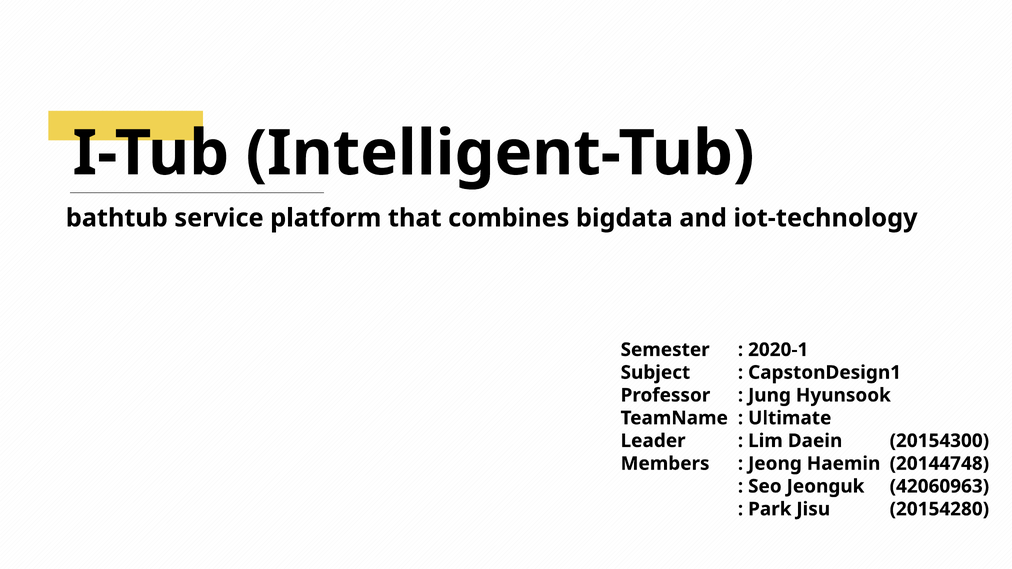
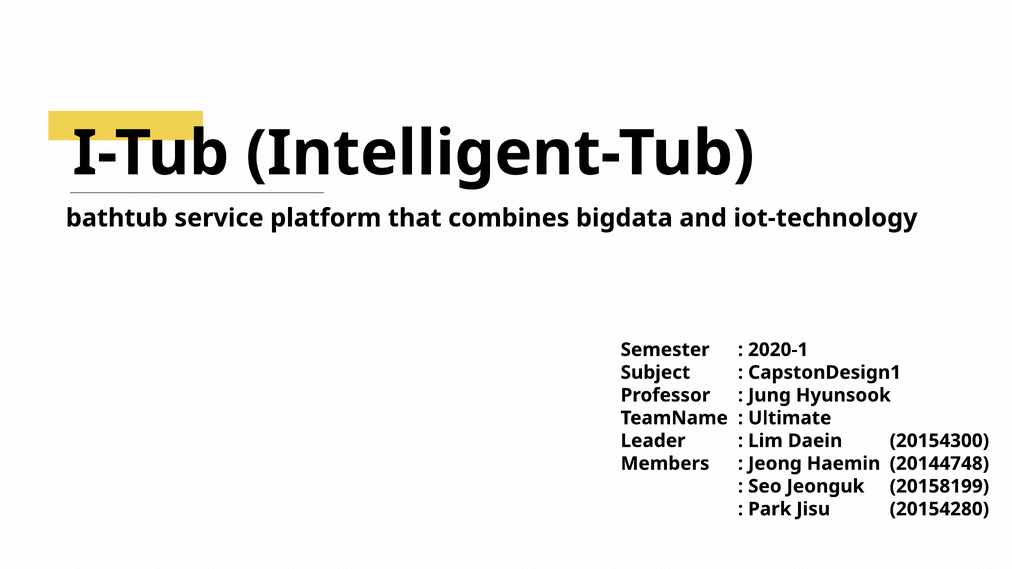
42060963: 42060963 -> 20158199
